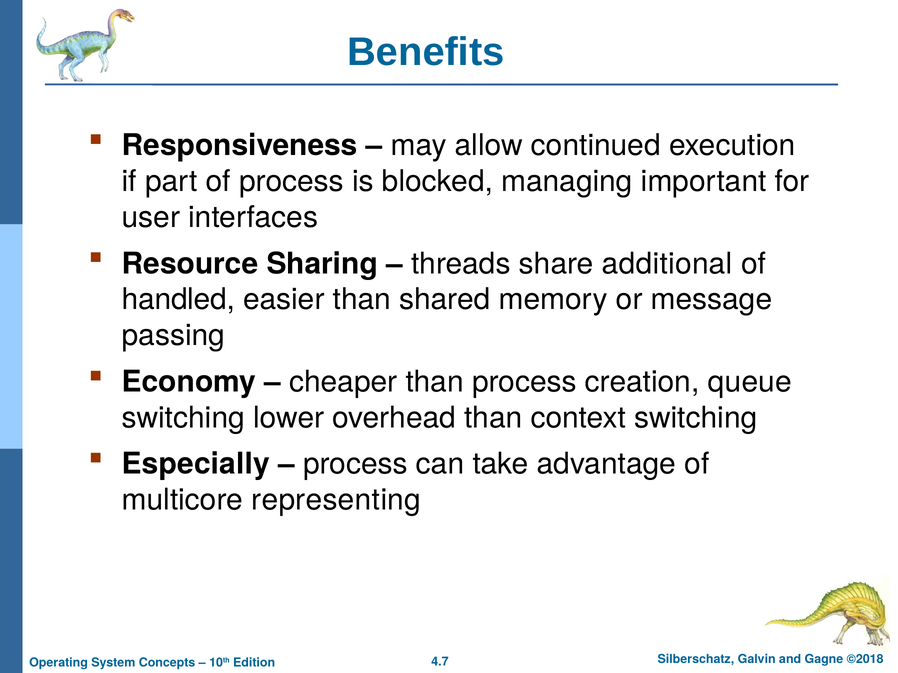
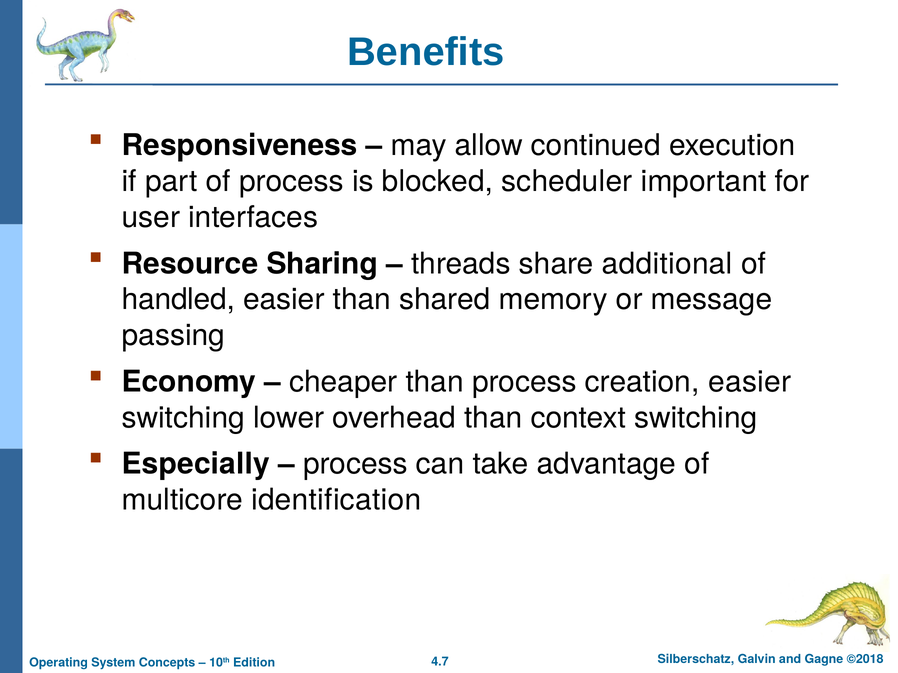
managing: managing -> scheduler
creation queue: queue -> easier
representing: representing -> identification
